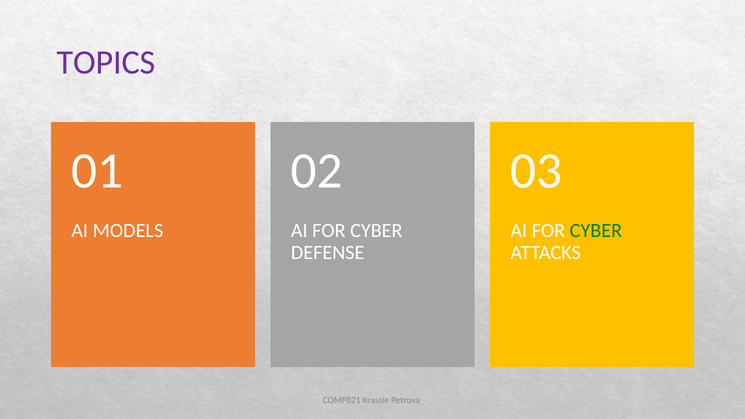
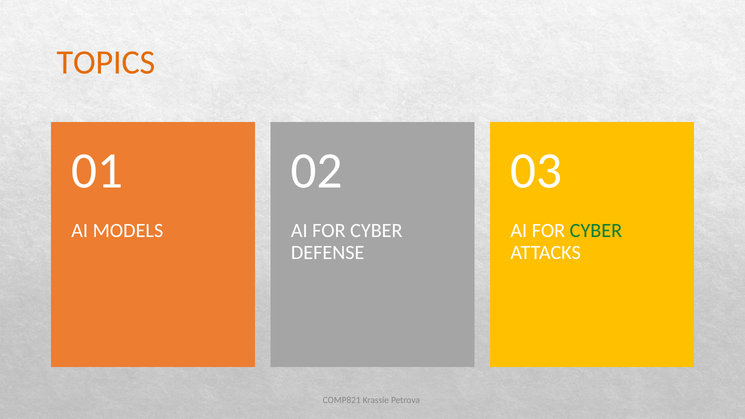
TOPICS colour: purple -> orange
